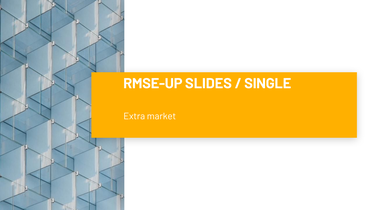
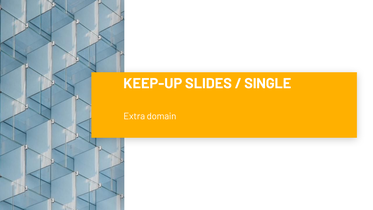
RMSE-UP: RMSE-UP -> KEEP-UP
market: market -> domain
